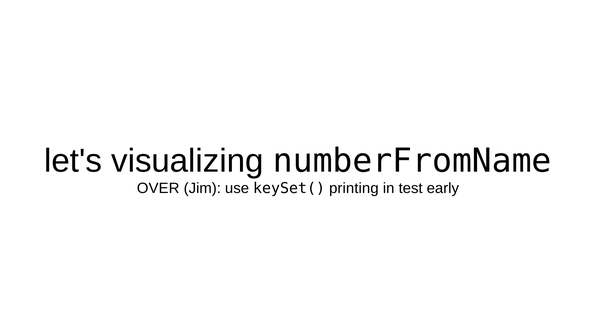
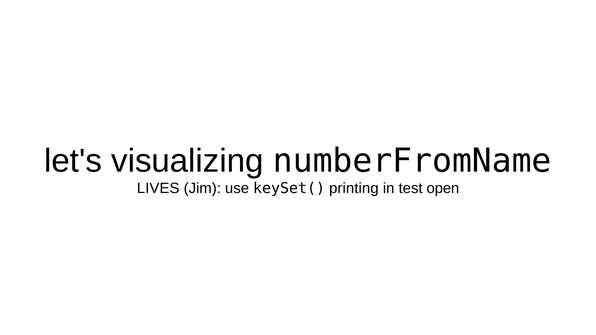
OVER: OVER -> LIVES
early: early -> open
